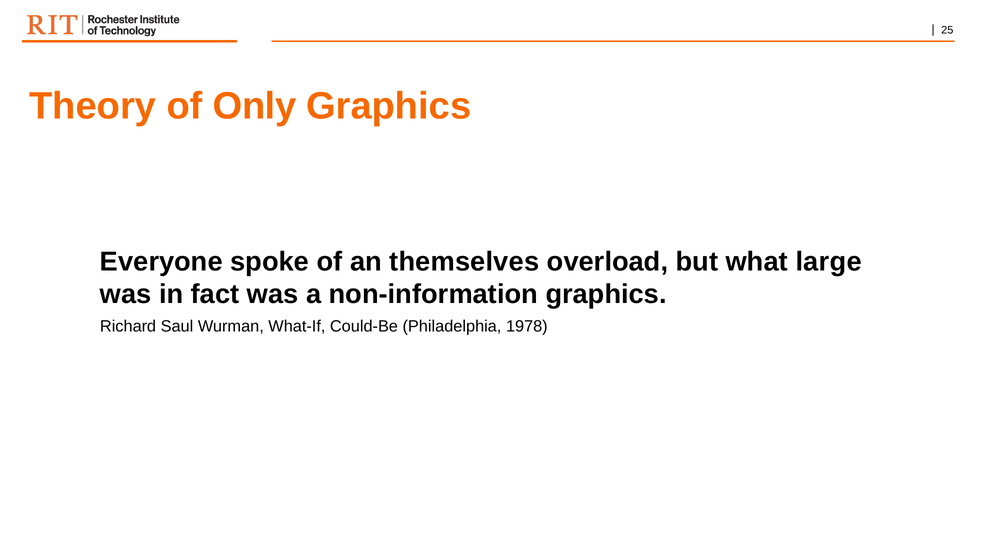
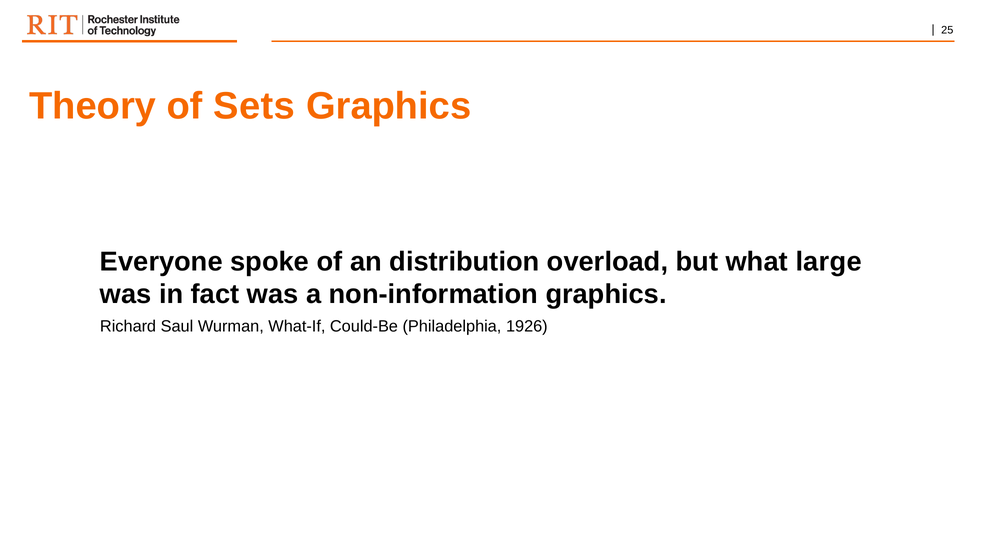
Only: Only -> Sets
themselves: themselves -> distribution
1978: 1978 -> 1926
